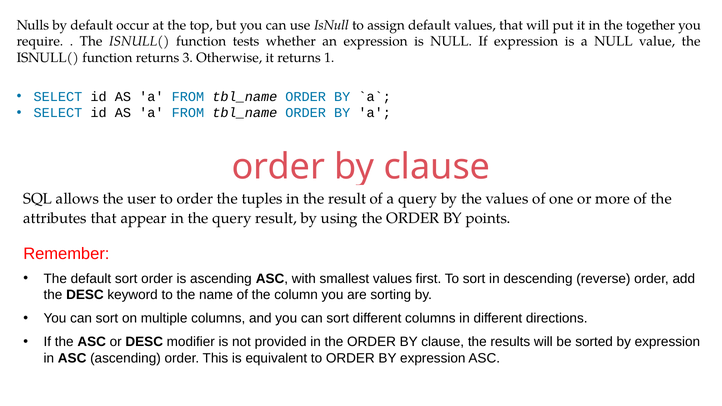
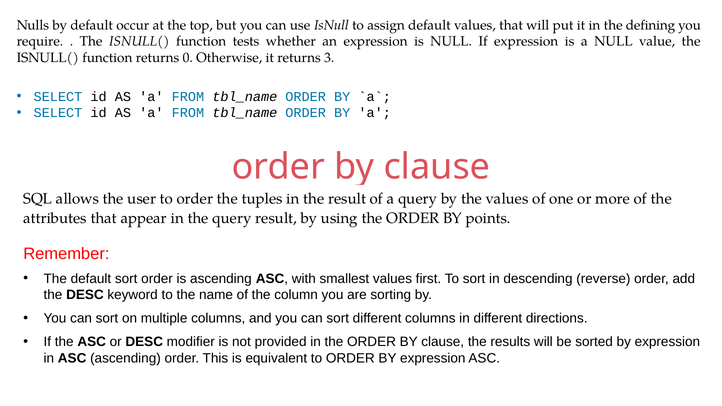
together: together -> defining
3: 3 -> 0
1: 1 -> 3
